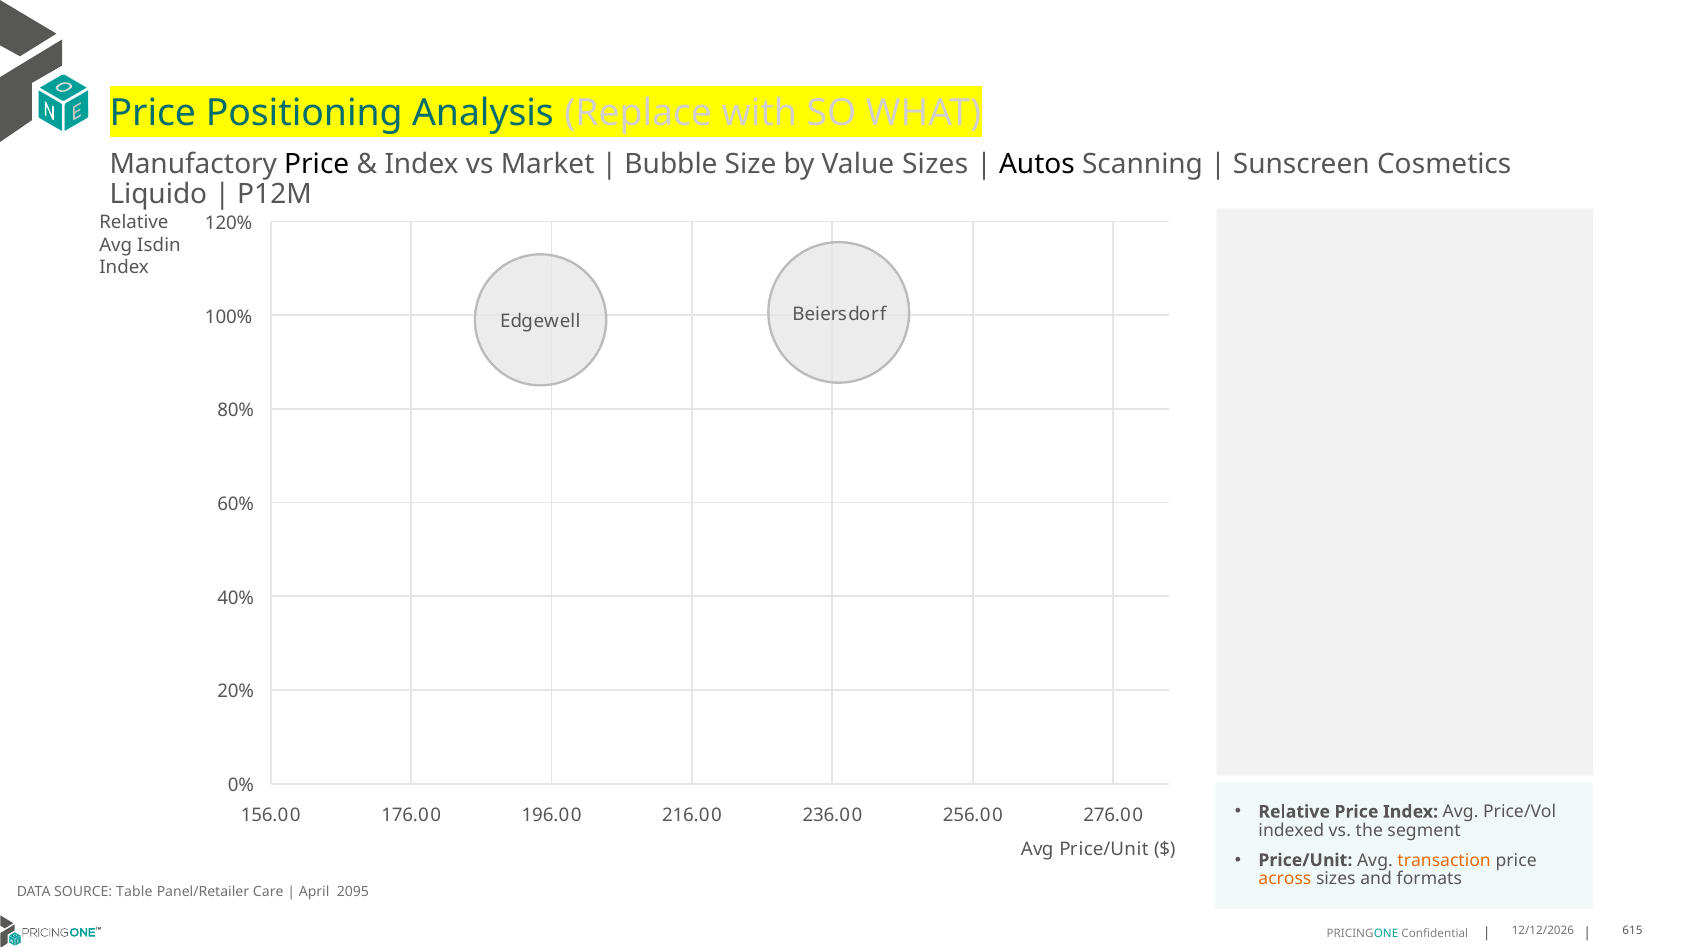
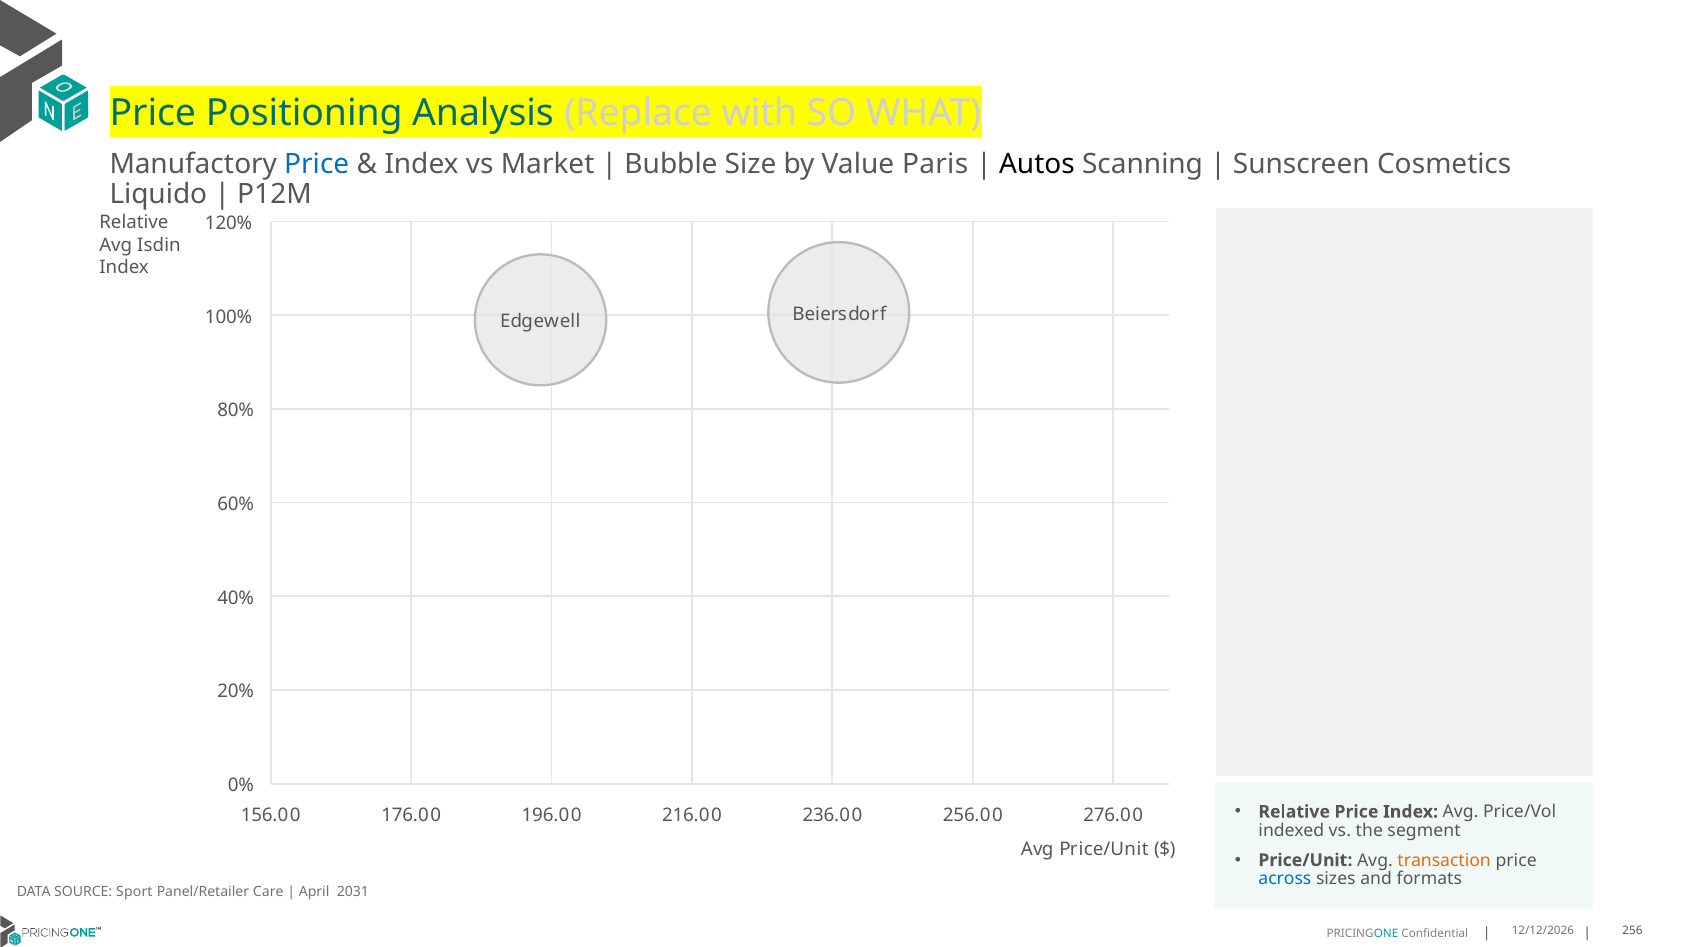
Price at (317, 164) colour: black -> blue
Value Sizes: Sizes -> Paris
across colour: orange -> blue
Table: Table -> Sport
2095: 2095 -> 2031
615: 615 -> 256
